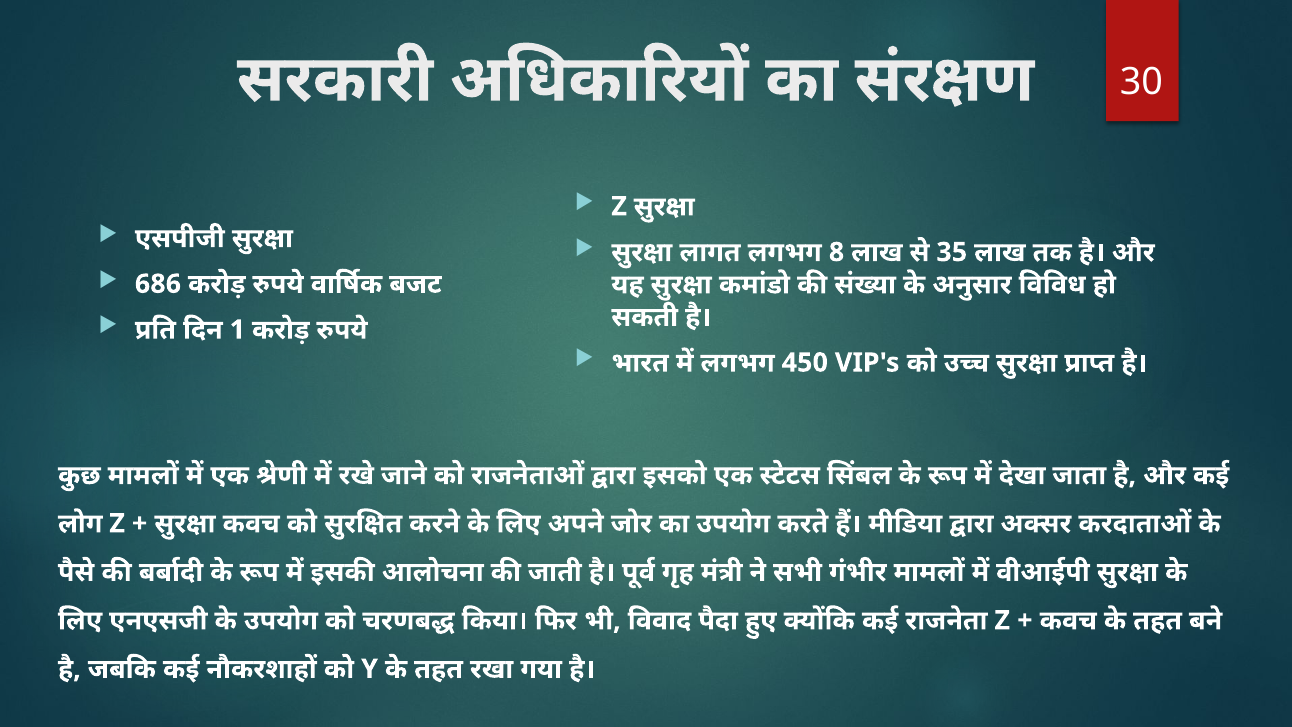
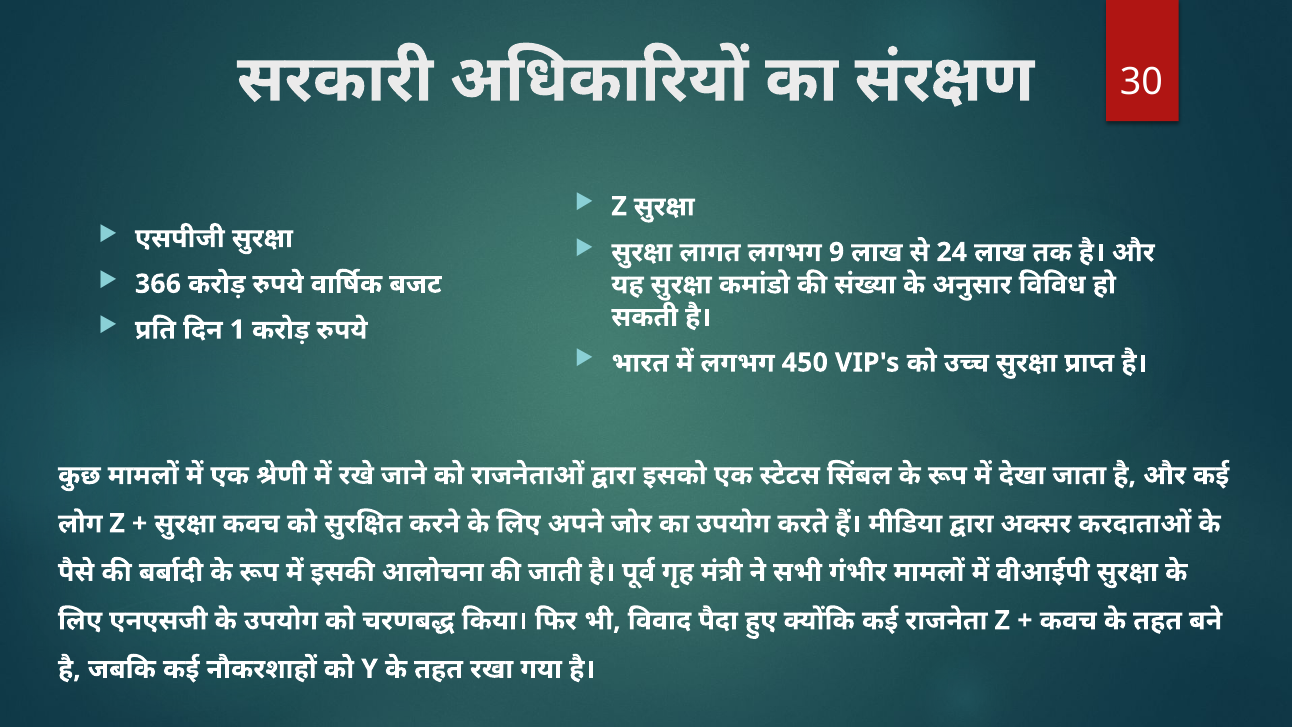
8: 8 -> 9
35: 35 -> 24
686: 686 -> 366
